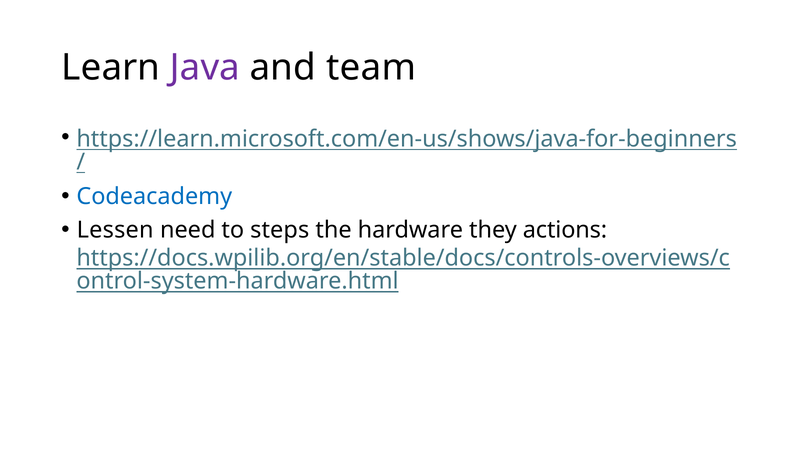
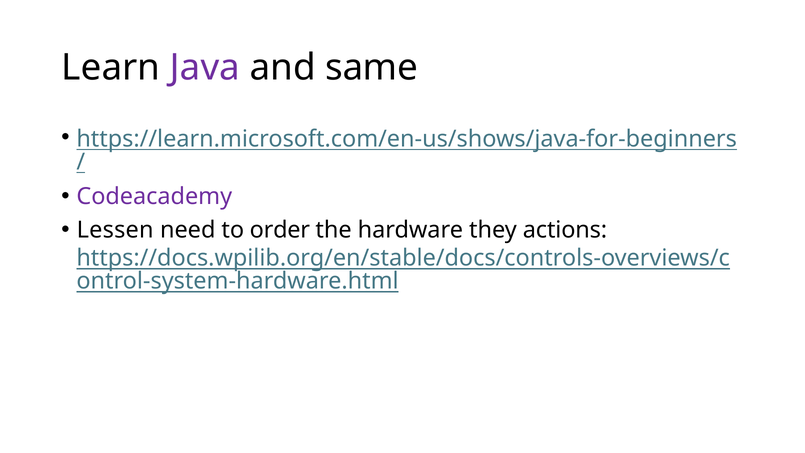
team: team -> same
Codeacademy colour: blue -> purple
steps: steps -> order
